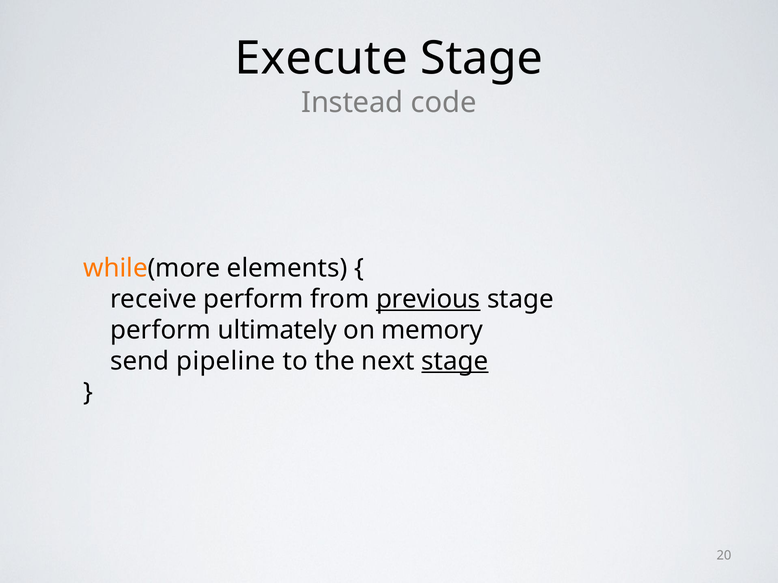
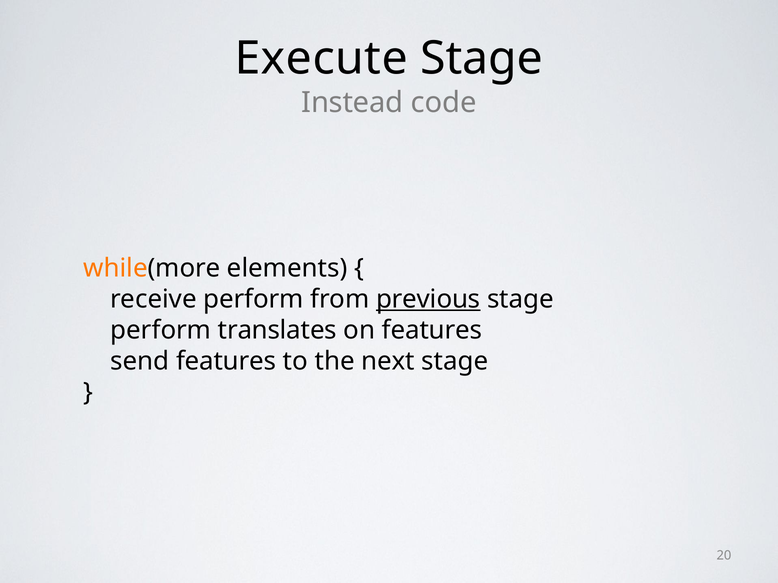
ultimately: ultimately -> translates
on memory: memory -> features
send pipeline: pipeline -> features
stage at (455, 362) underline: present -> none
